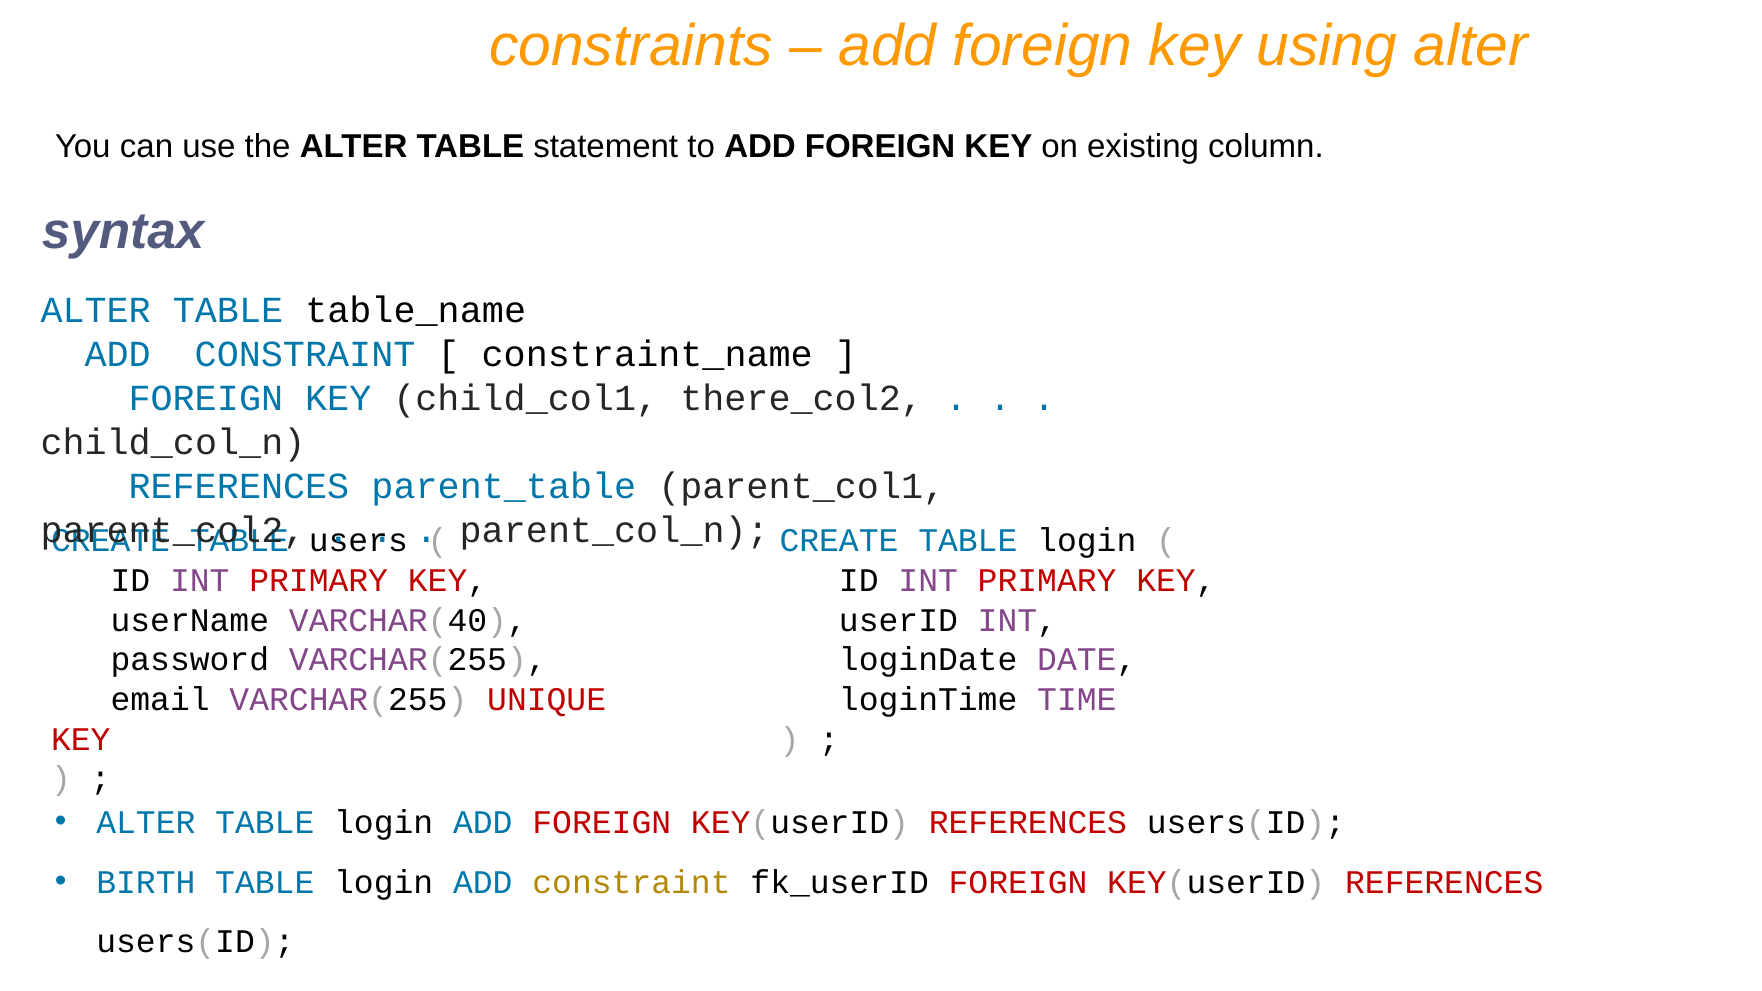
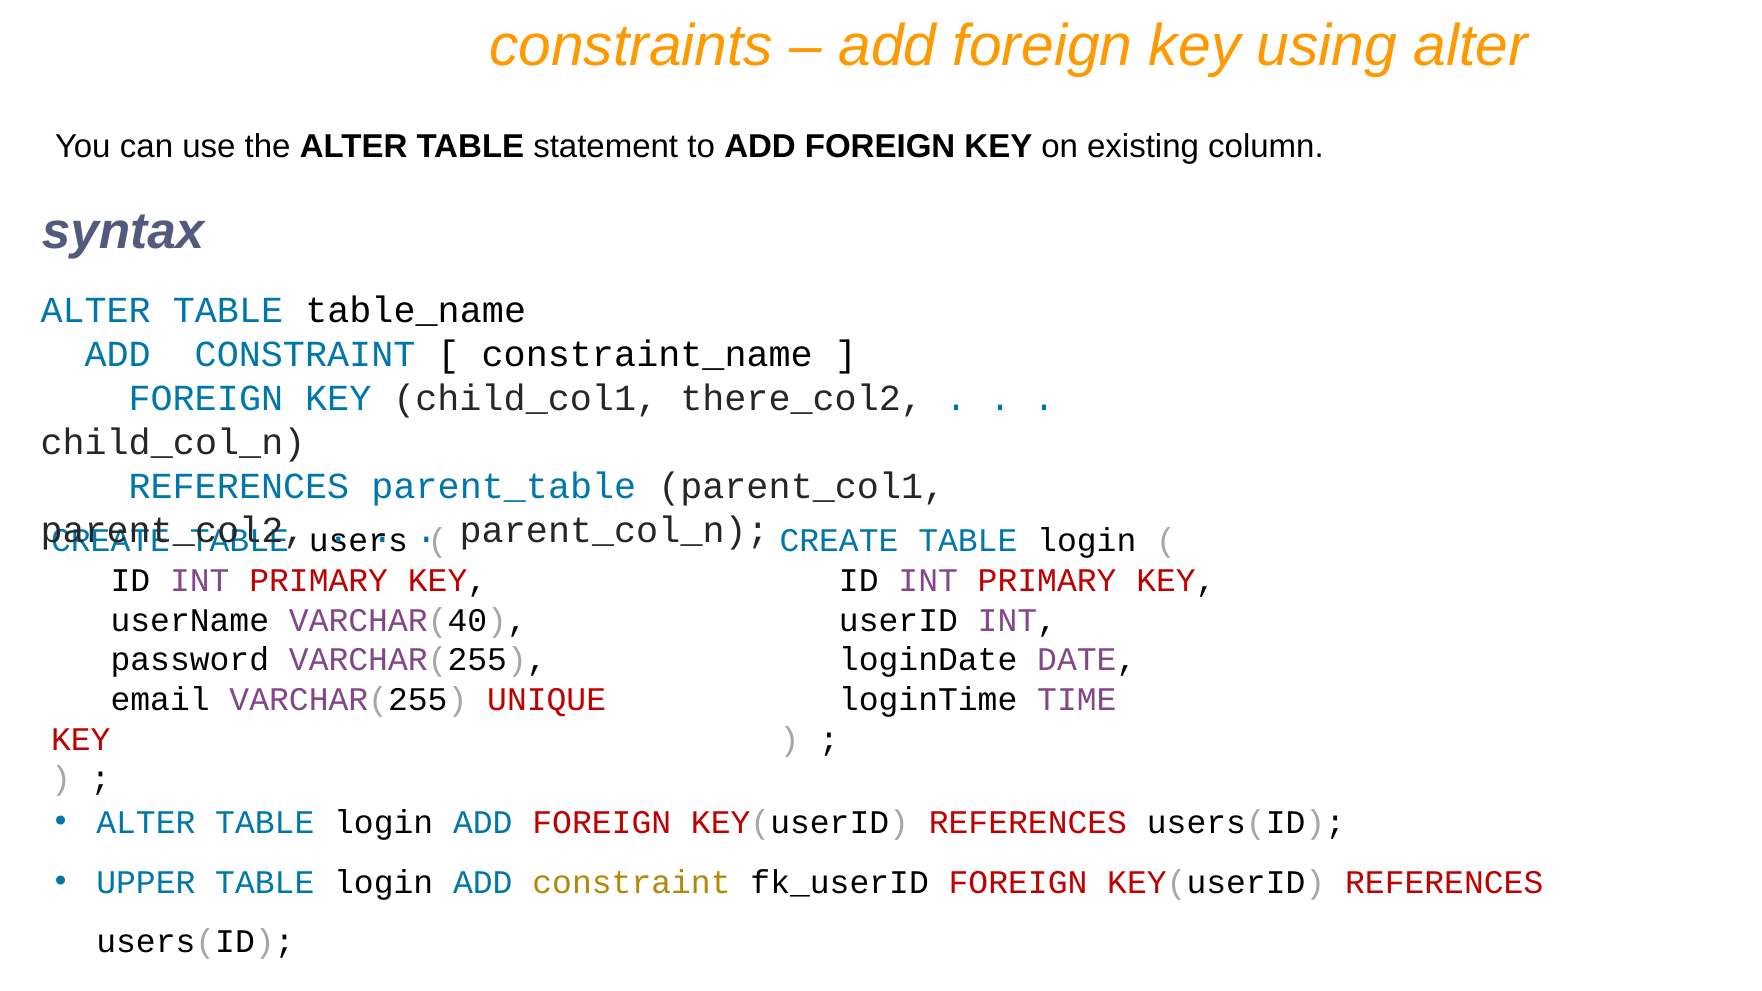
BIRTH: BIRTH -> UPPER
